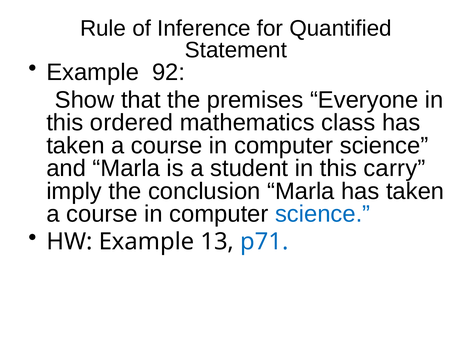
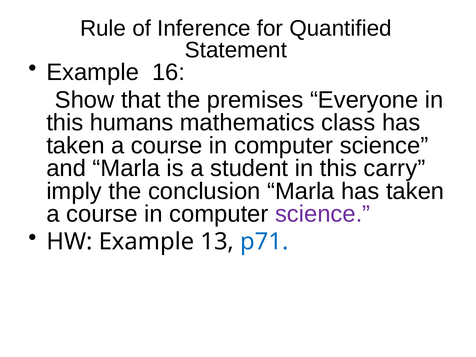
92: 92 -> 16
ordered: ordered -> humans
science at (323, 214) colour: blue -> purple
